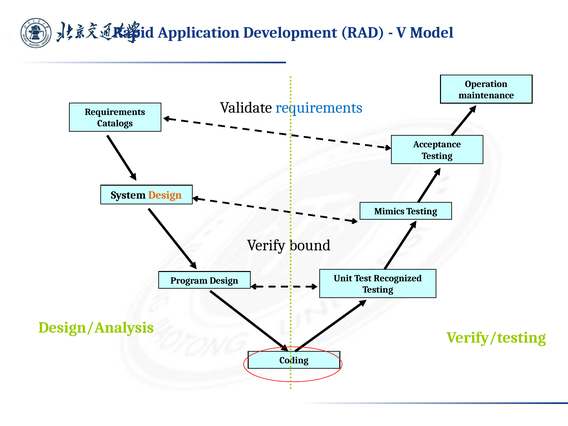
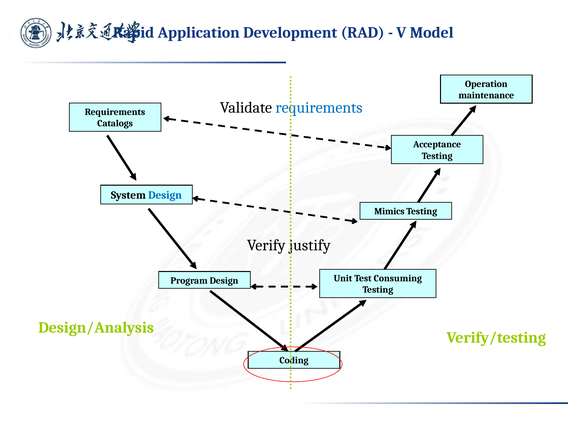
Design at (165, 195) colour: orange -> blue
bound: bound -> justify
Recognized: Recognized -> Consuming
